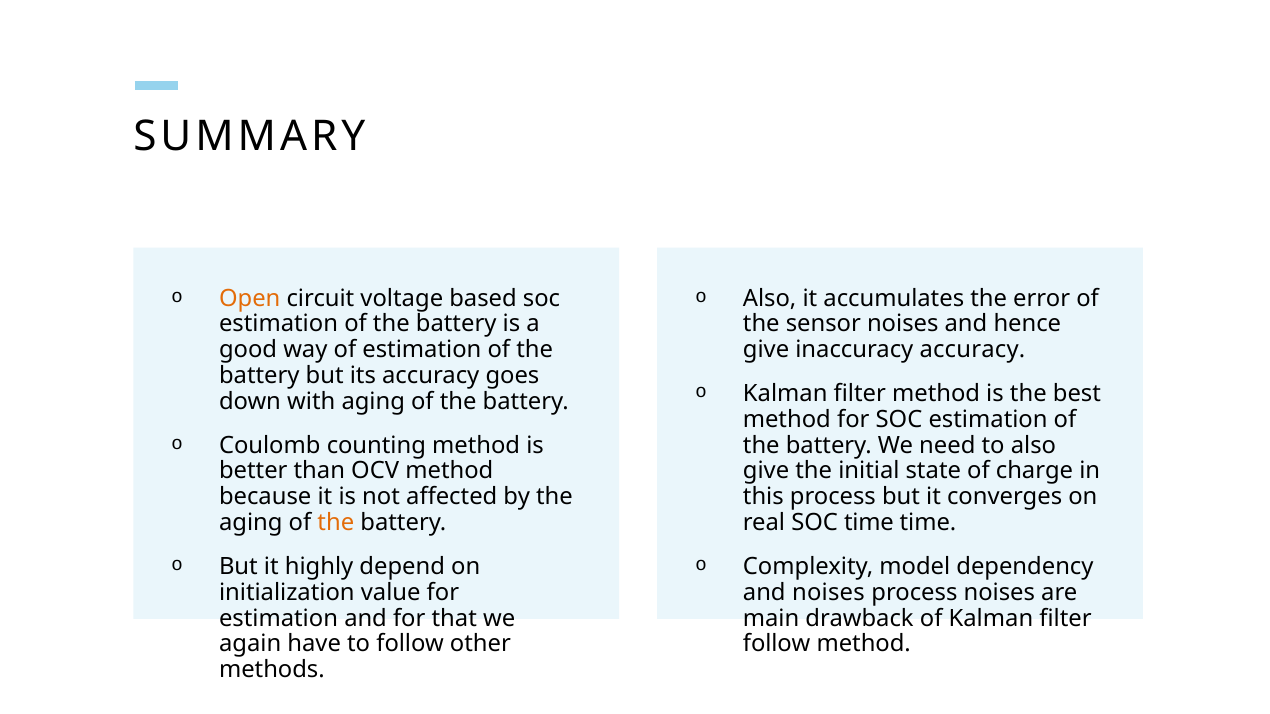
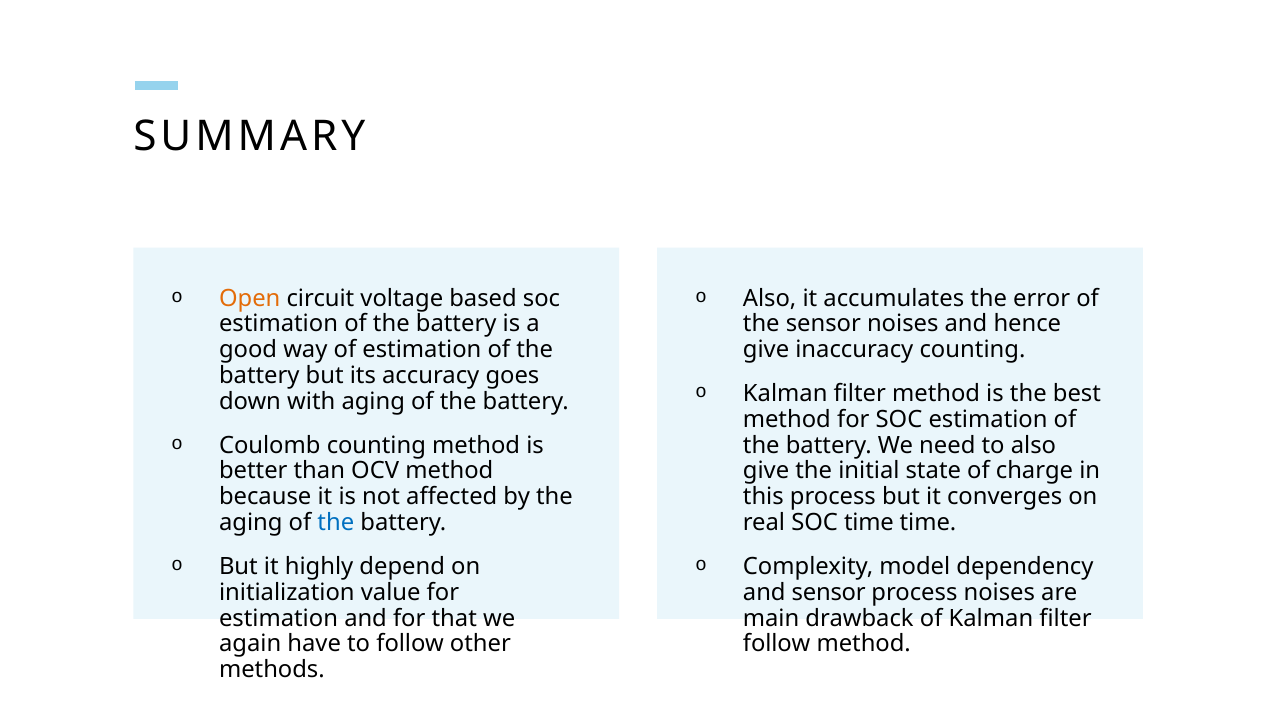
inaccuracy accuracy: accuracy -> counting
the at (336, 523) colour: orange -> blue
and noises: noises -> sensor
